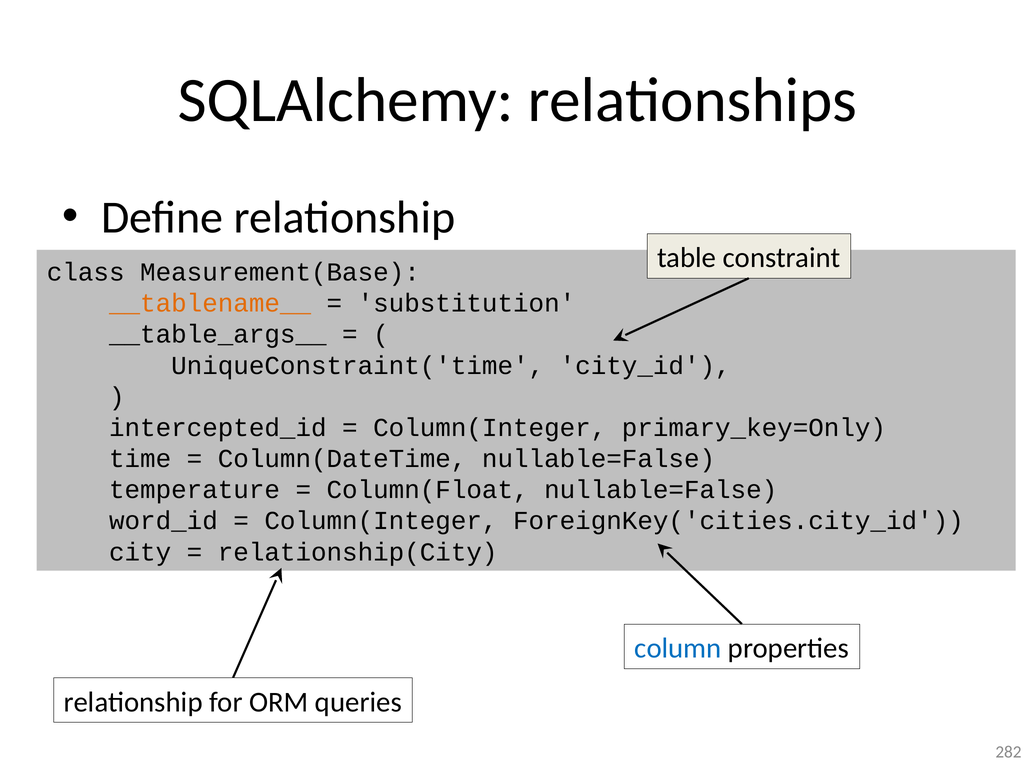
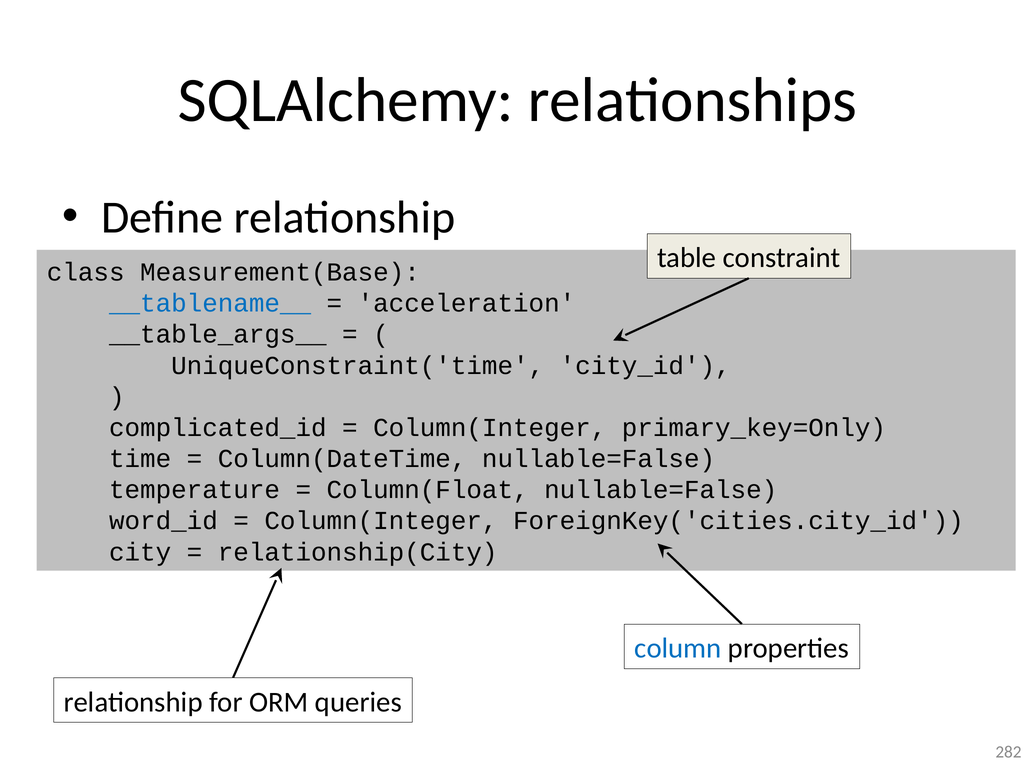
__tablename__ colour: orange -> blue
substitution: substitution -> acceleration
intercepted_id: intercepted_id -> complicated_id
